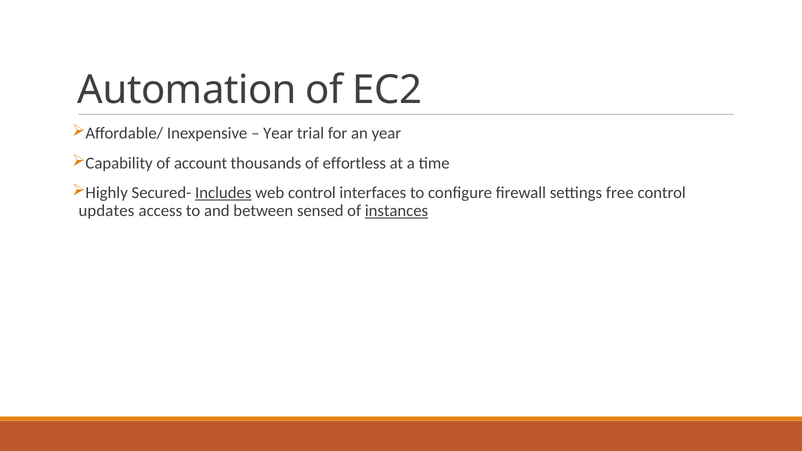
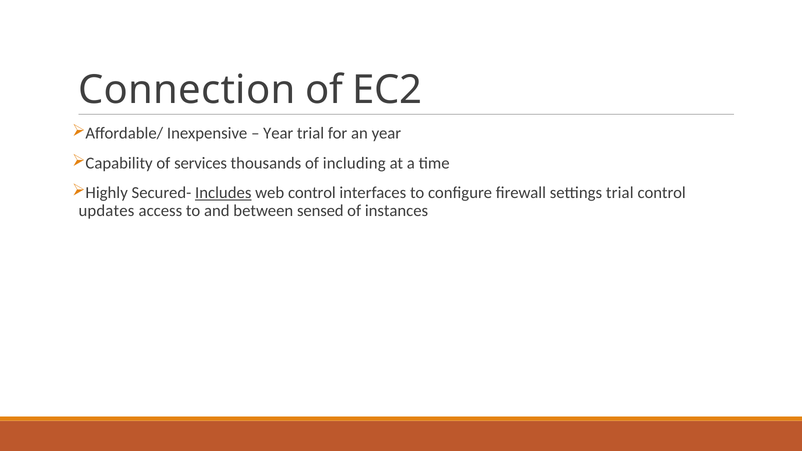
Automation: Automation -> Connection
account: account -> services
effortless: effortless -> including
settings free: free -> trial
instances underline: present -> none
